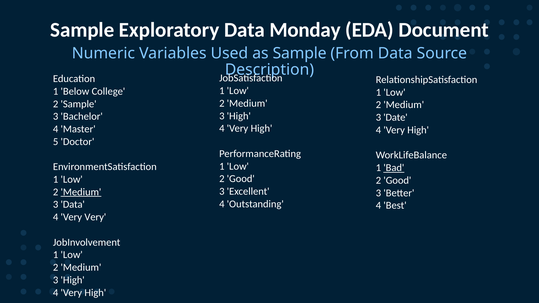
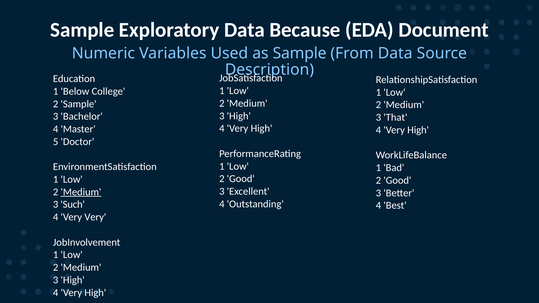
Monday: Monday -> Because
Date: Date -> That
Bad underline: present -> none
3 Data: Data -> Such
